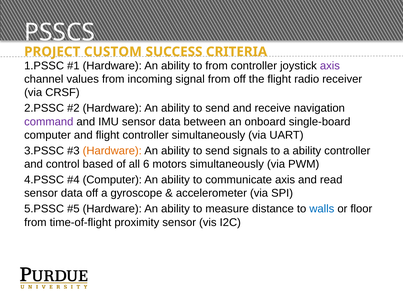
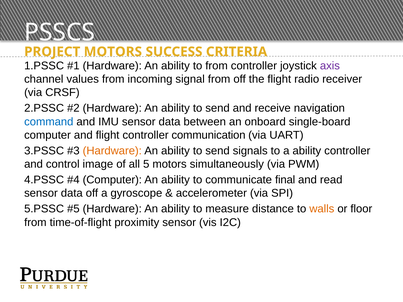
PROJECT CUSTOM: CUSTOM -> MOTORS
command colour: purple -> blue
controller simultaneously: simultaneously -> communication
based: based -> image
6: 6 -> 5
communicate axis: axis -> final
walls colour: blue -> orange
